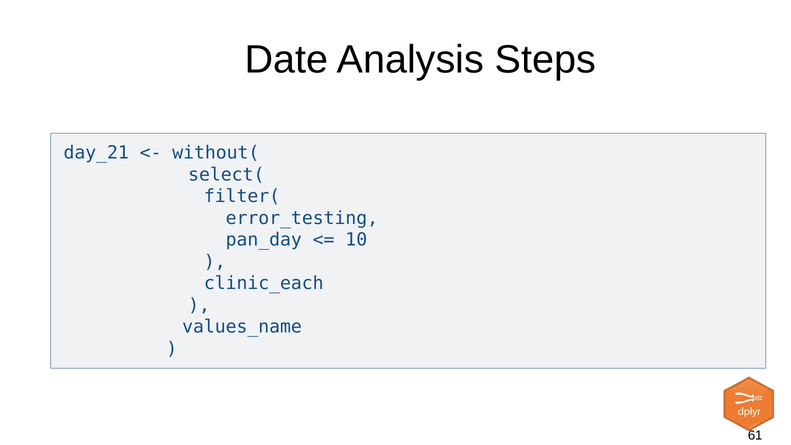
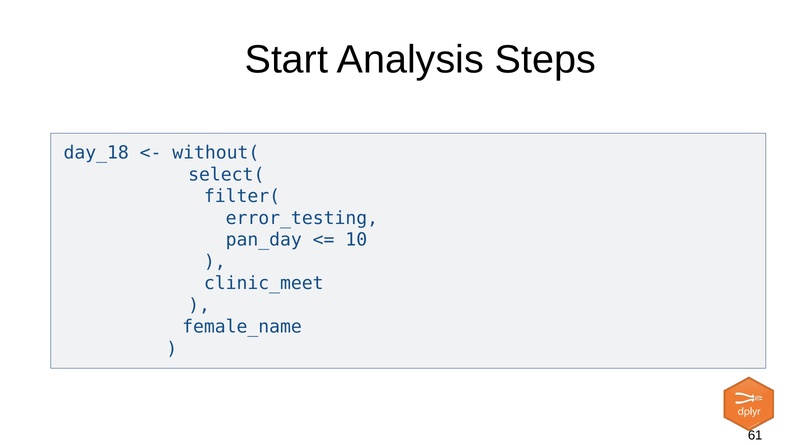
Date: Date -> Start
day_21: day_21 -> day_18
clinic_each: clinic_each -> clinic_meet
values_name: values_name -> female_name
